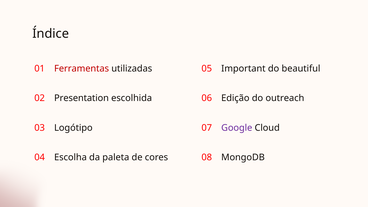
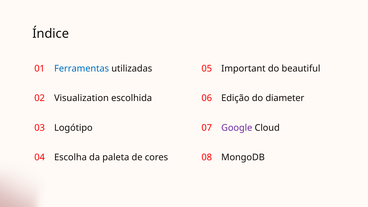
Ferramentas colour: red -> blue
Presentation: Presentation -> Visualization
outreach: outreach -> diameter
